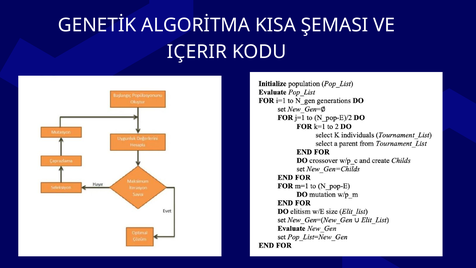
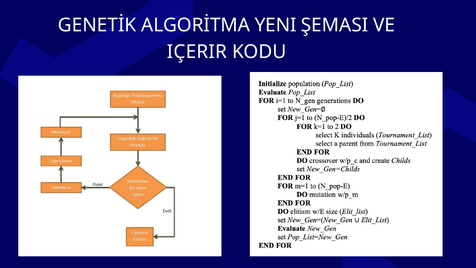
KISA: KISA -> YENI
